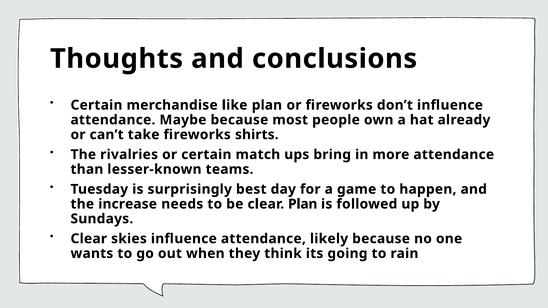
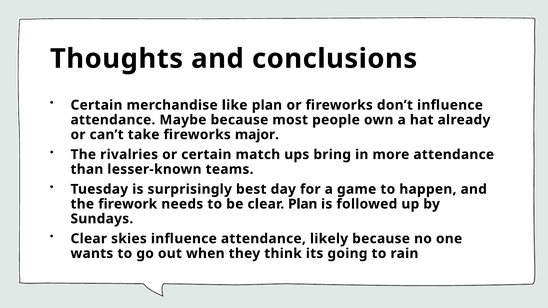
shirts: shirts -> major
increase: increase -> firework
